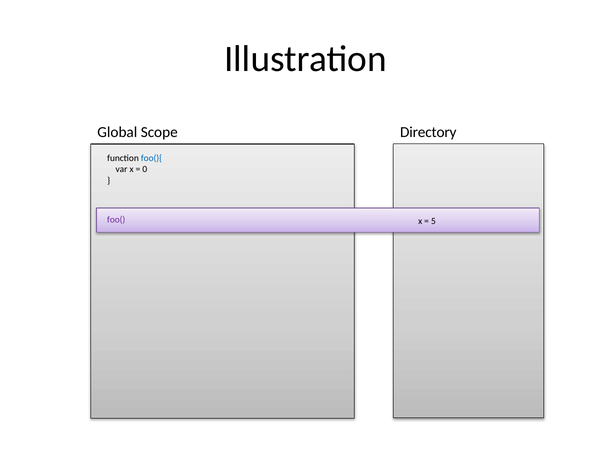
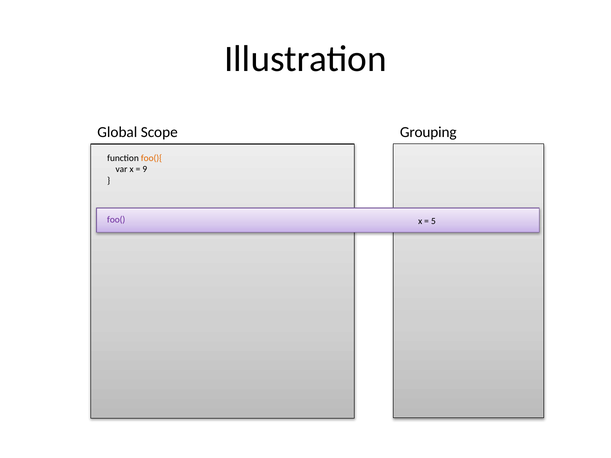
Directory: Directory -> Grouping
foo(){ colour: blue -> orange
0: 0 -> 9
